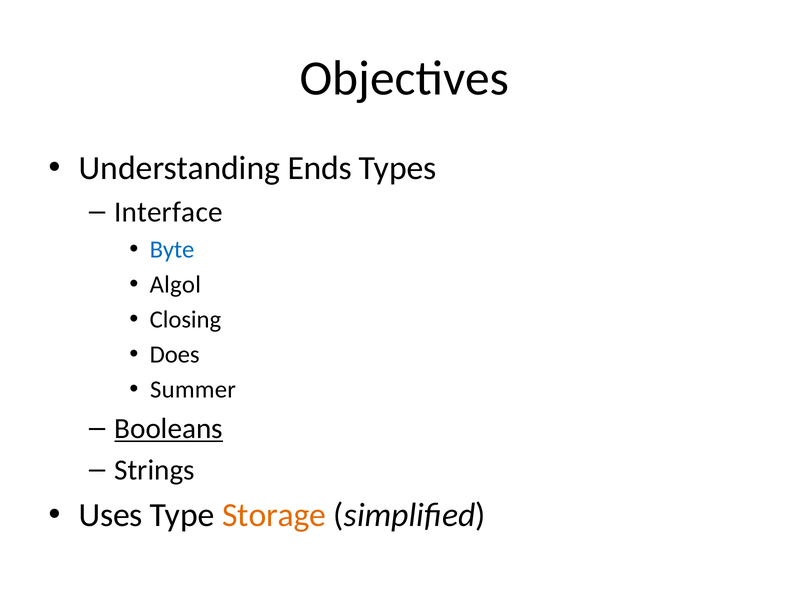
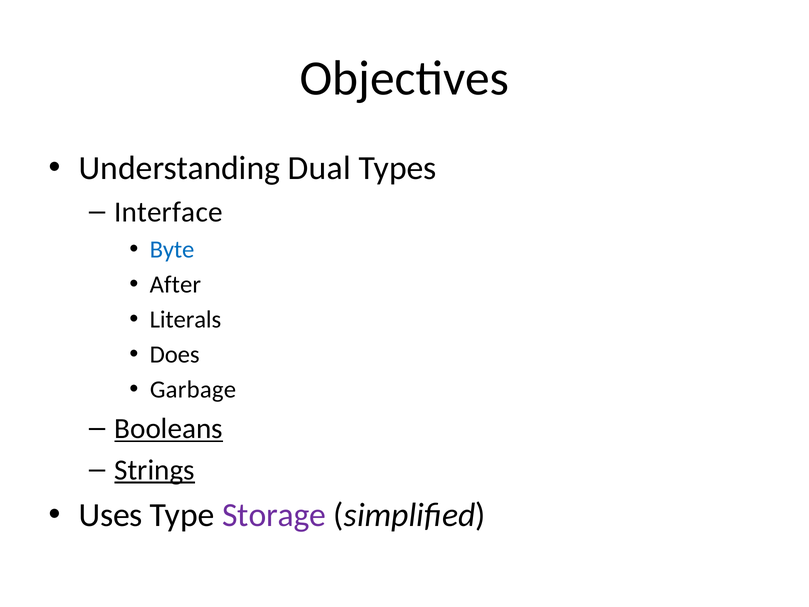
Ends: Ends -> Dual
Algol: Algol -> After
Closing: Closing -> Literals
Summer: Summer -> Garbage
Strings underline: none -> present
Storage colour: orange -> purple
